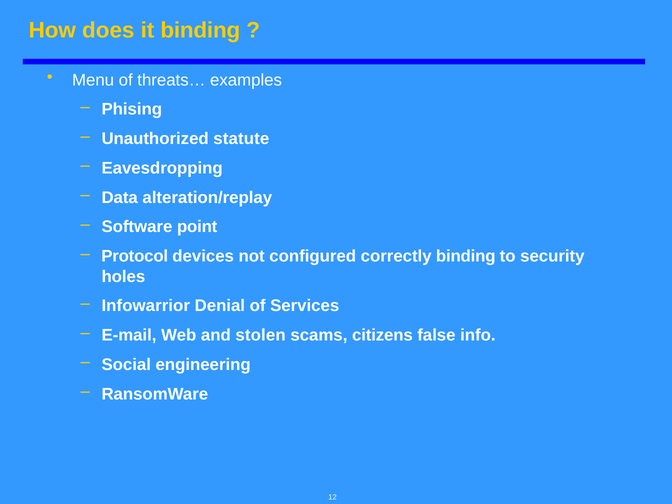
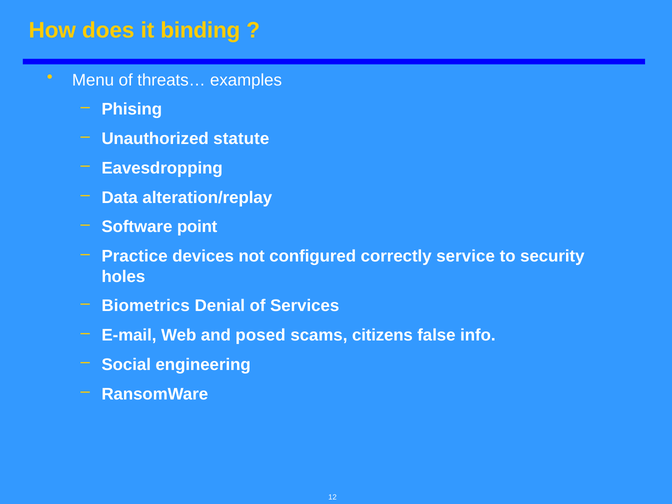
Protocol: Protocol -> Practice
correctly binding: binding -> service
Infowarrior: Infowarrior -> Biometrics
stolen: stolen -> posed
